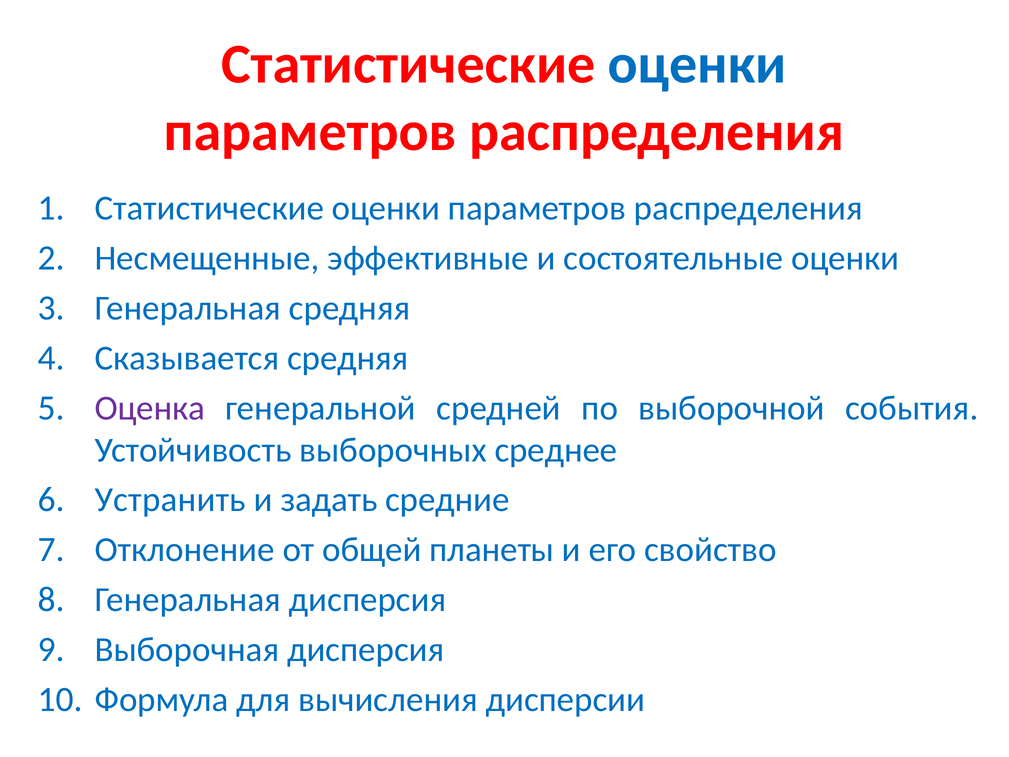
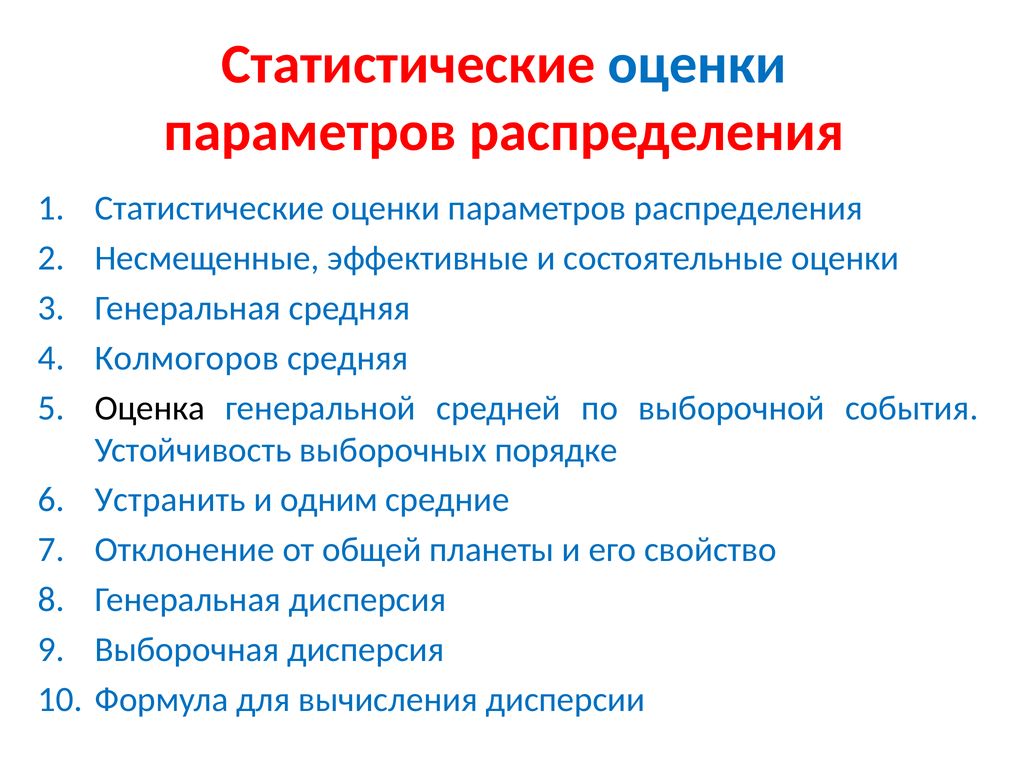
Сказывается: Сказывается -> Колмогоров
Оценка colour: purple -> black
среднее: среднее -> порядке
задать: задать -> одним
